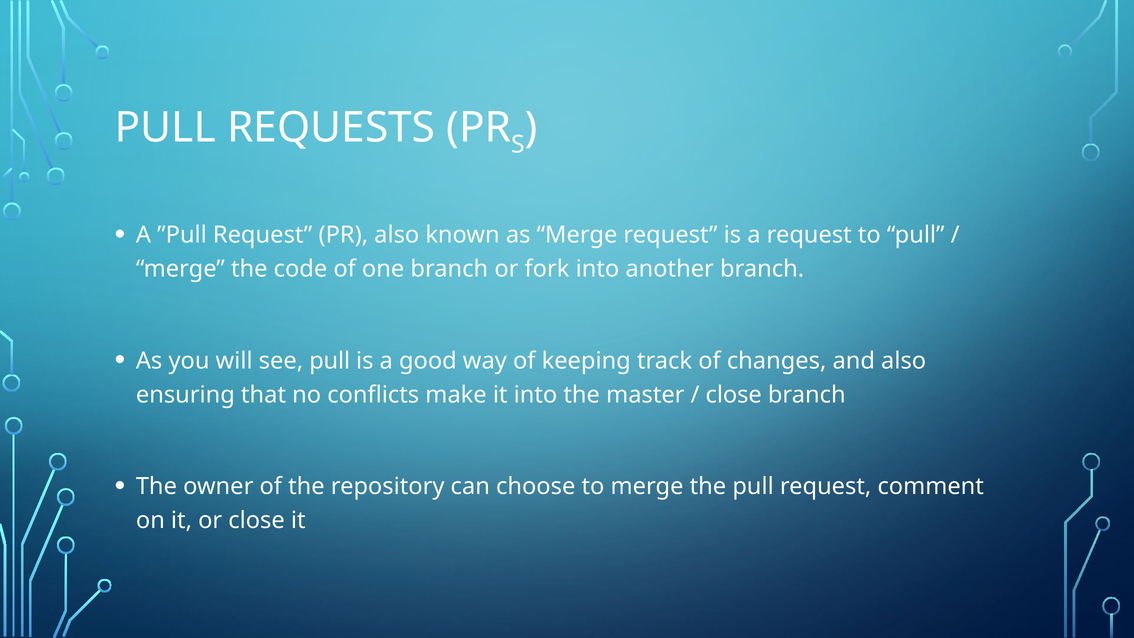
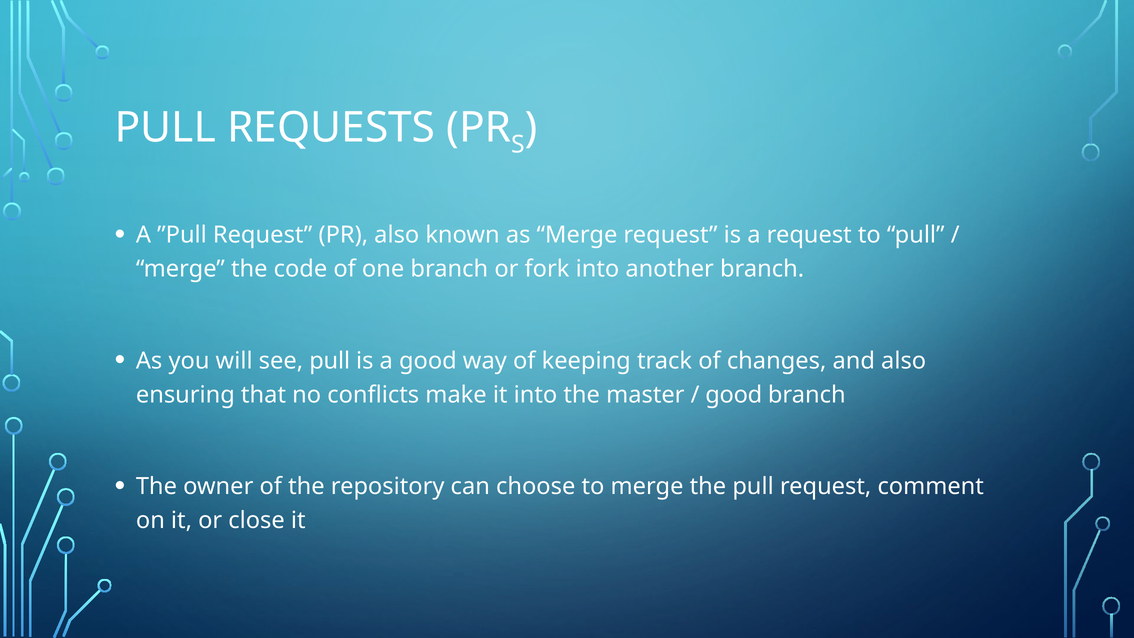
close at (734, 395): close -> good
